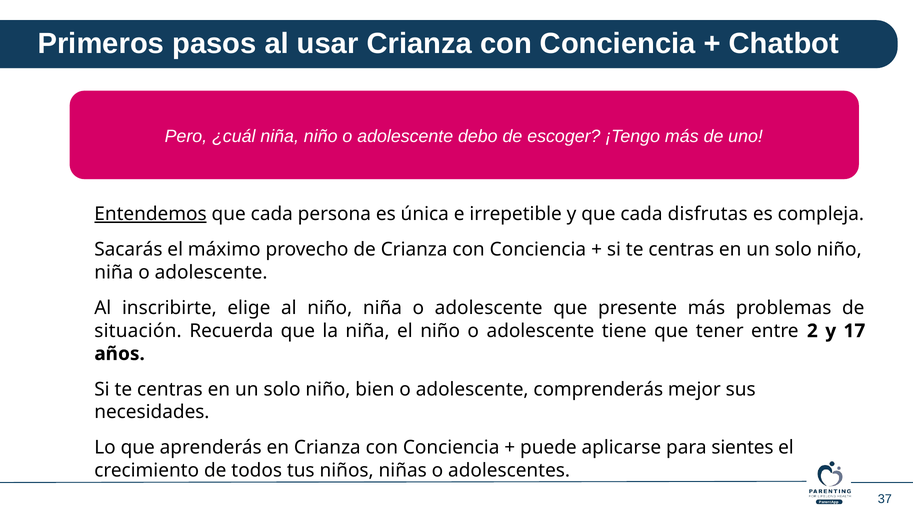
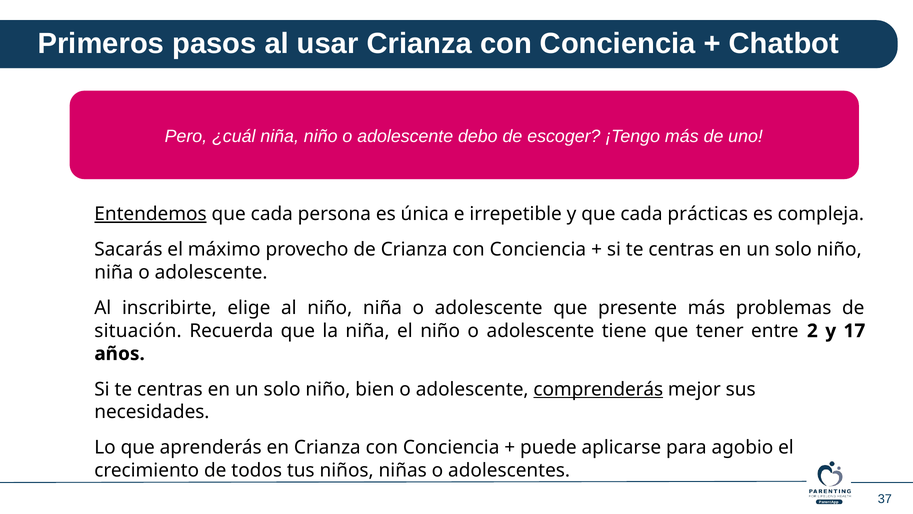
disfrutas: disfrutas -> prácticas
comprenderás underline: none -> present
sientes: sientes -> agobio
